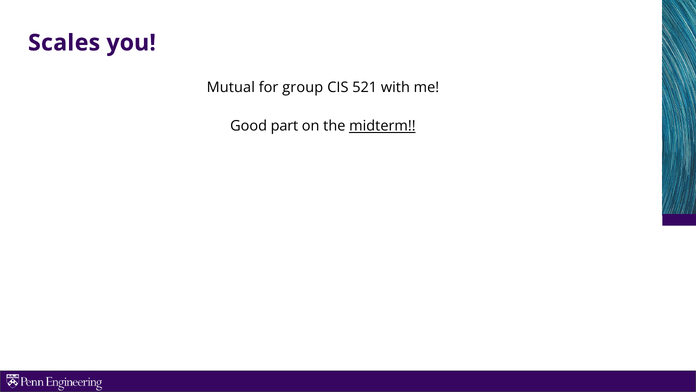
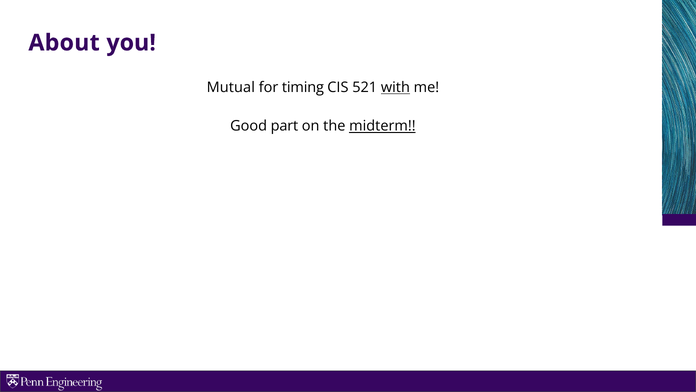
Scales: Scales -> About
group: group -> timing
with underline: none -> present
